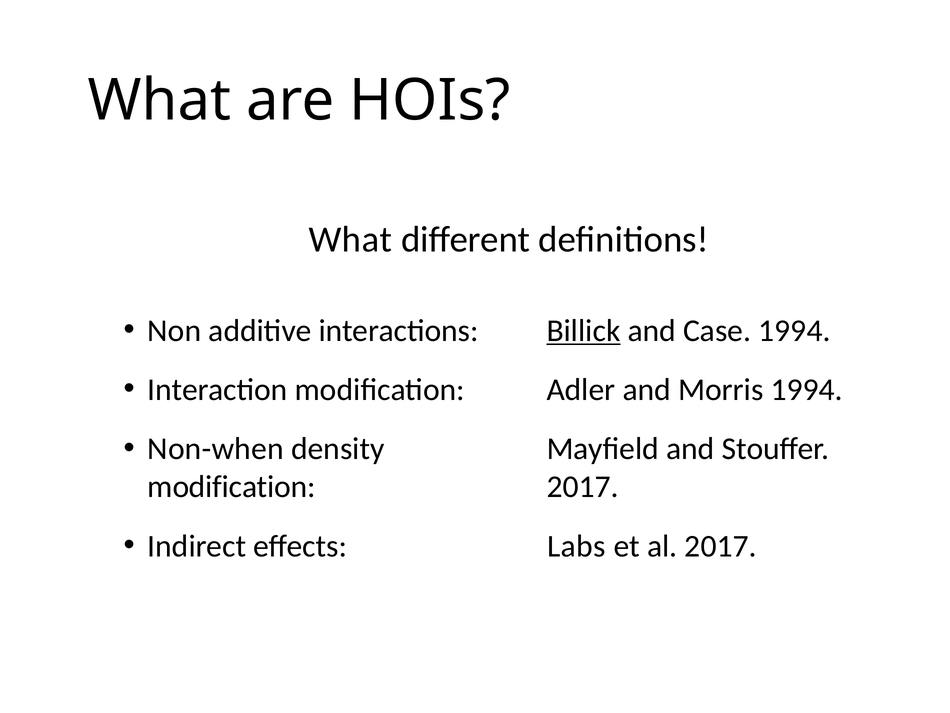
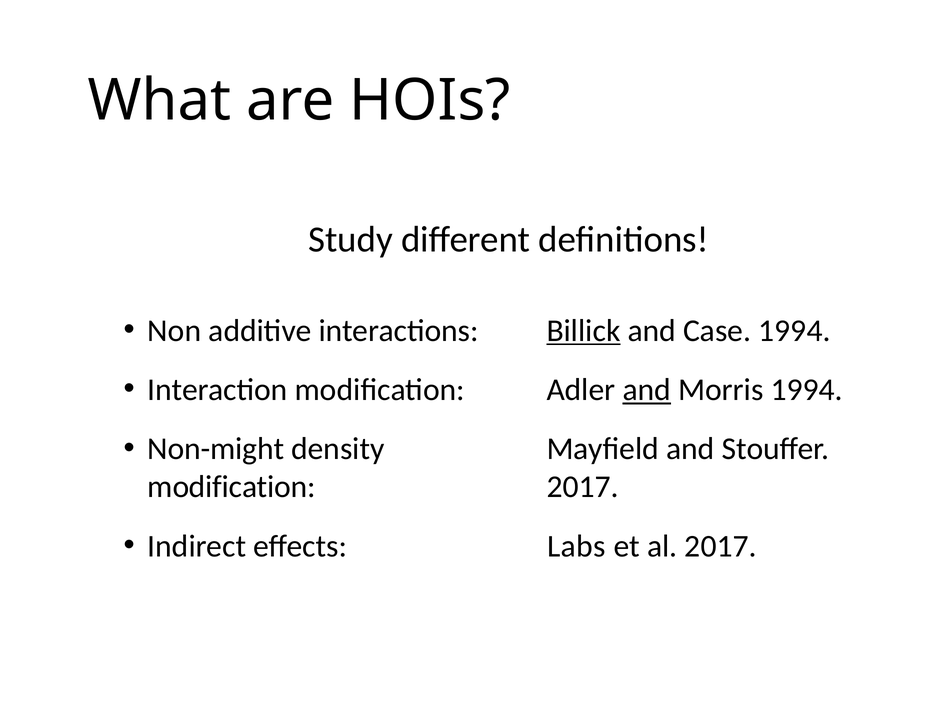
What at (350, 239): What -> Study
and at (647, 390) underline: none -> present
Non-when: Non-when -> Non-might
